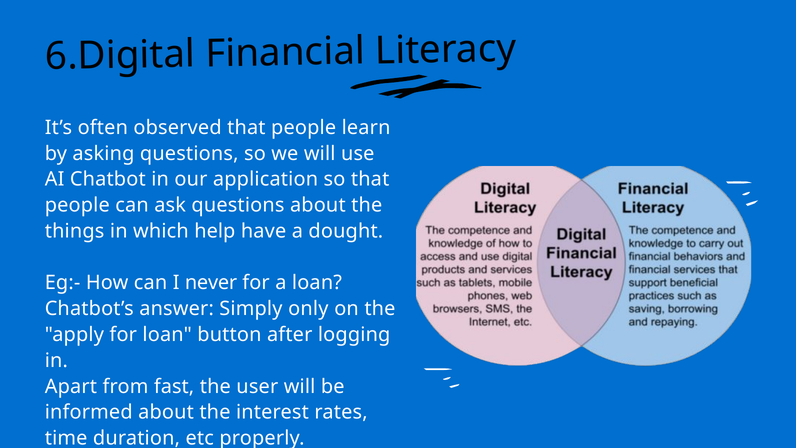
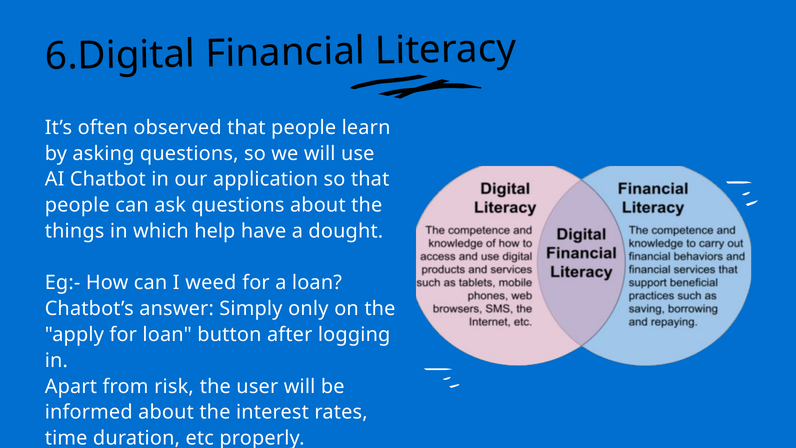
never: never -> weed
fast: fast -> risk
